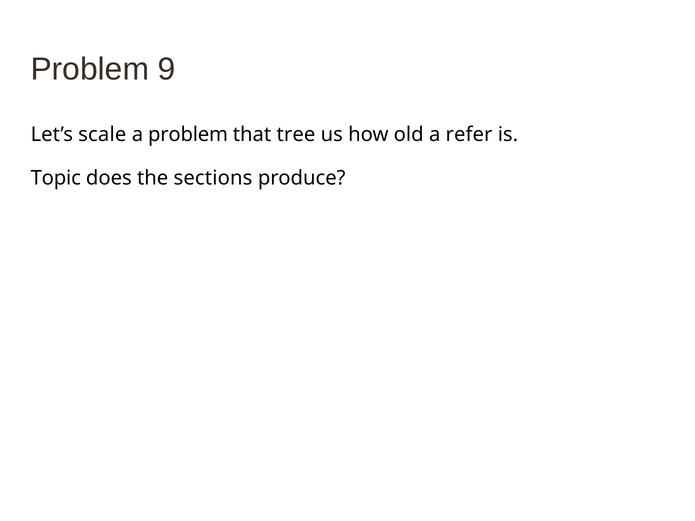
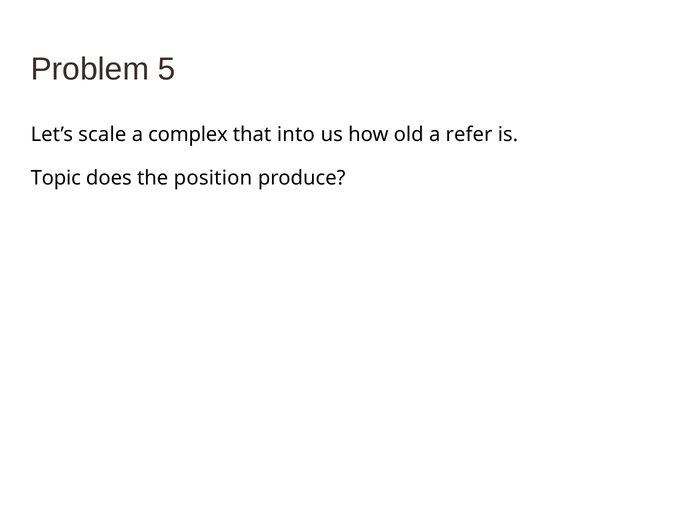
9: 9 -> 5
a problem: problem -> complex
tree: tree -> into
sections: sections -> position
